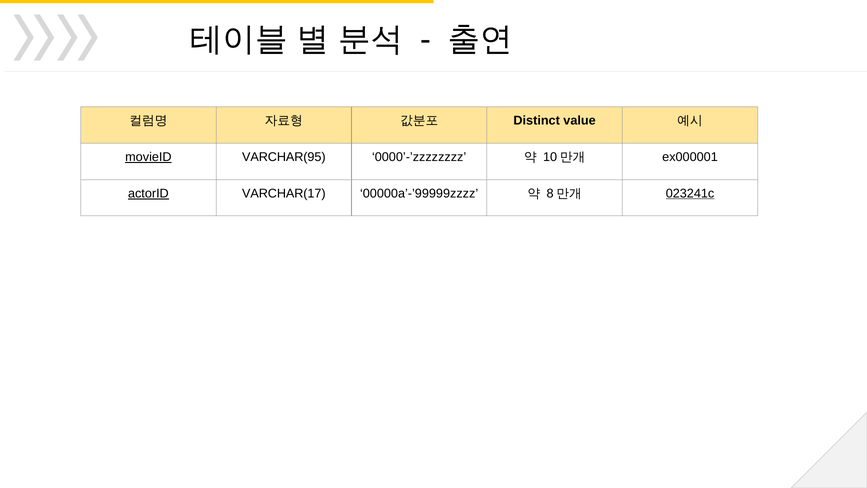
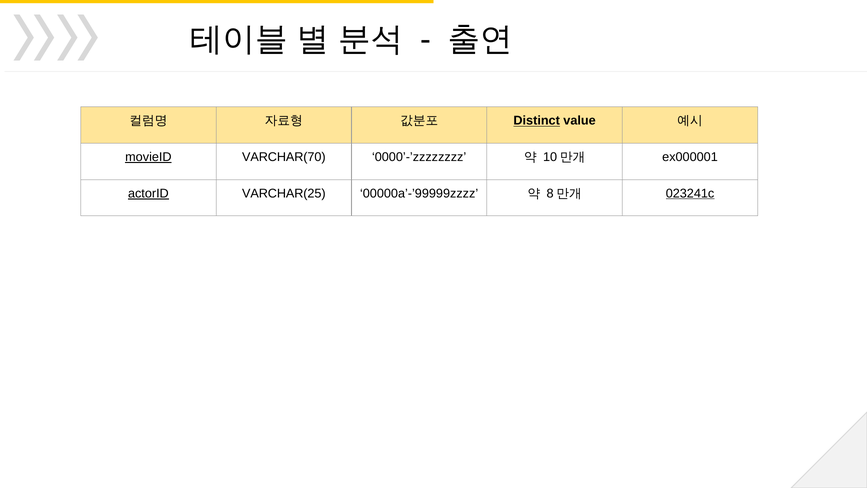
Distinct underline: none -> present
VARCHAR(95: VARCHAR(95 -> VARCHAR(70
VARCHAR(17: VARCHAR(17 -> VARCHAR(25
